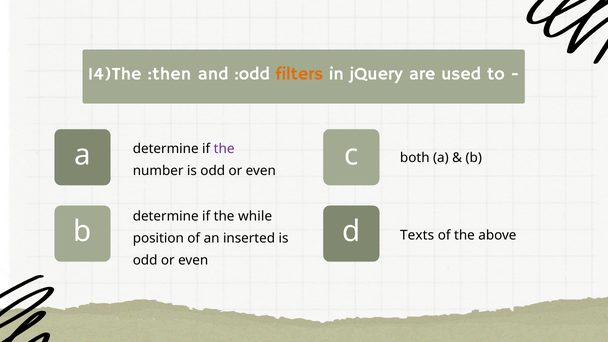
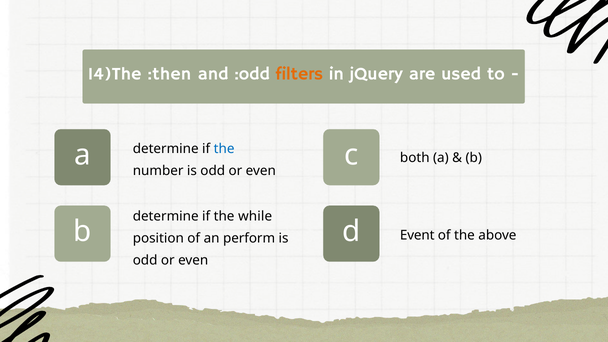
the at (224, 149) colour: purple -> blue
Texts: Texts -> Event
inserted: inserted -> perform
